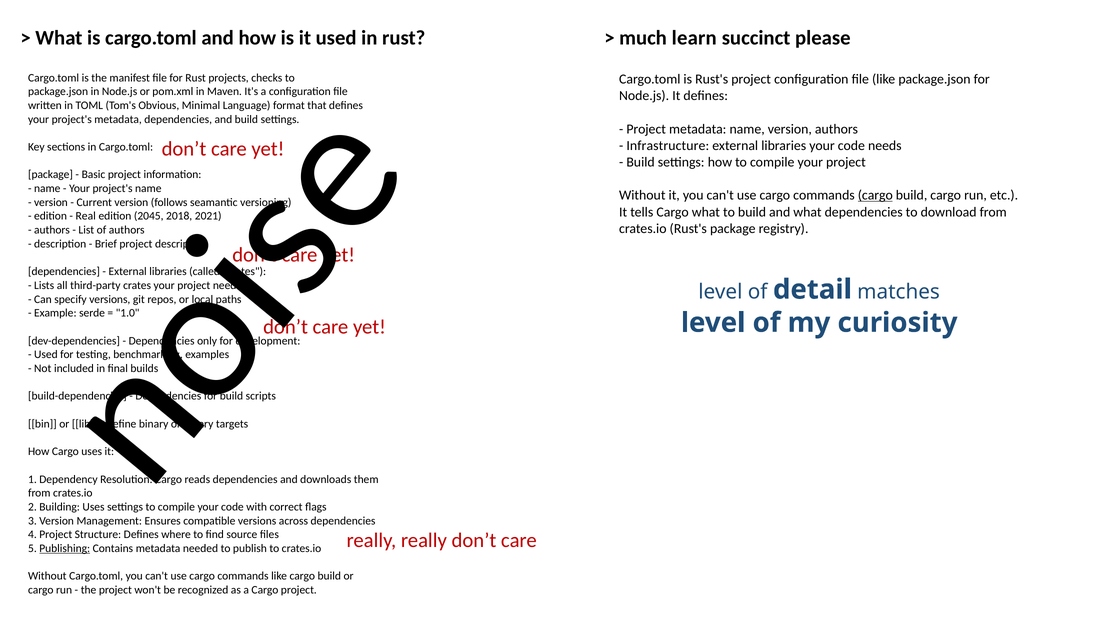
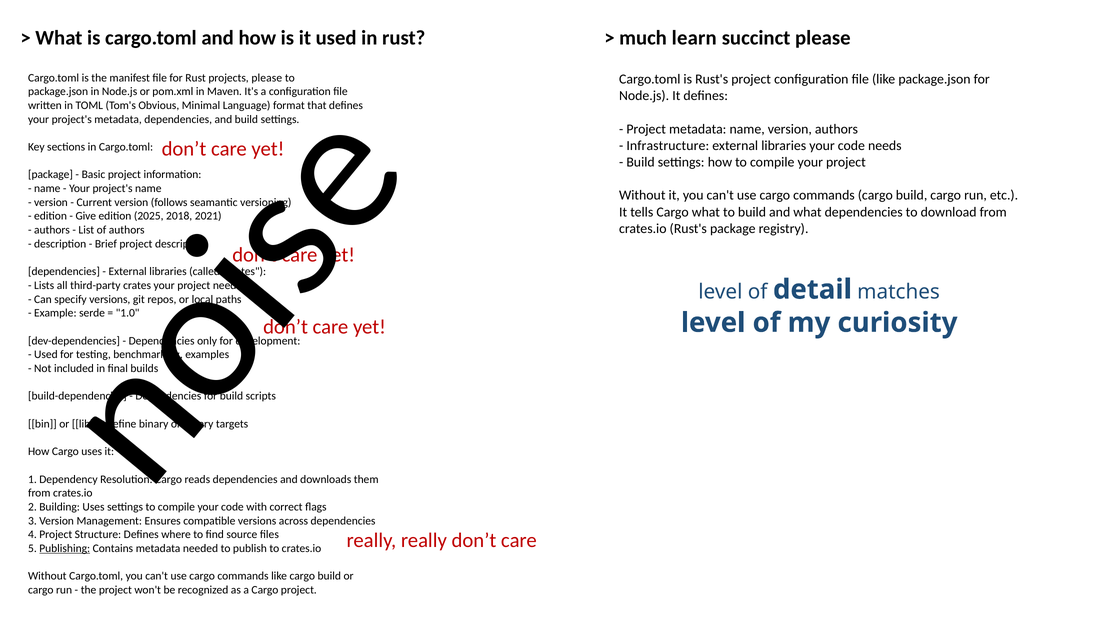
projects checks: checks -> please
cargo at (875, 195) underline: present -> none
Real: Real -> Give
2045: 2045 -> 2025
